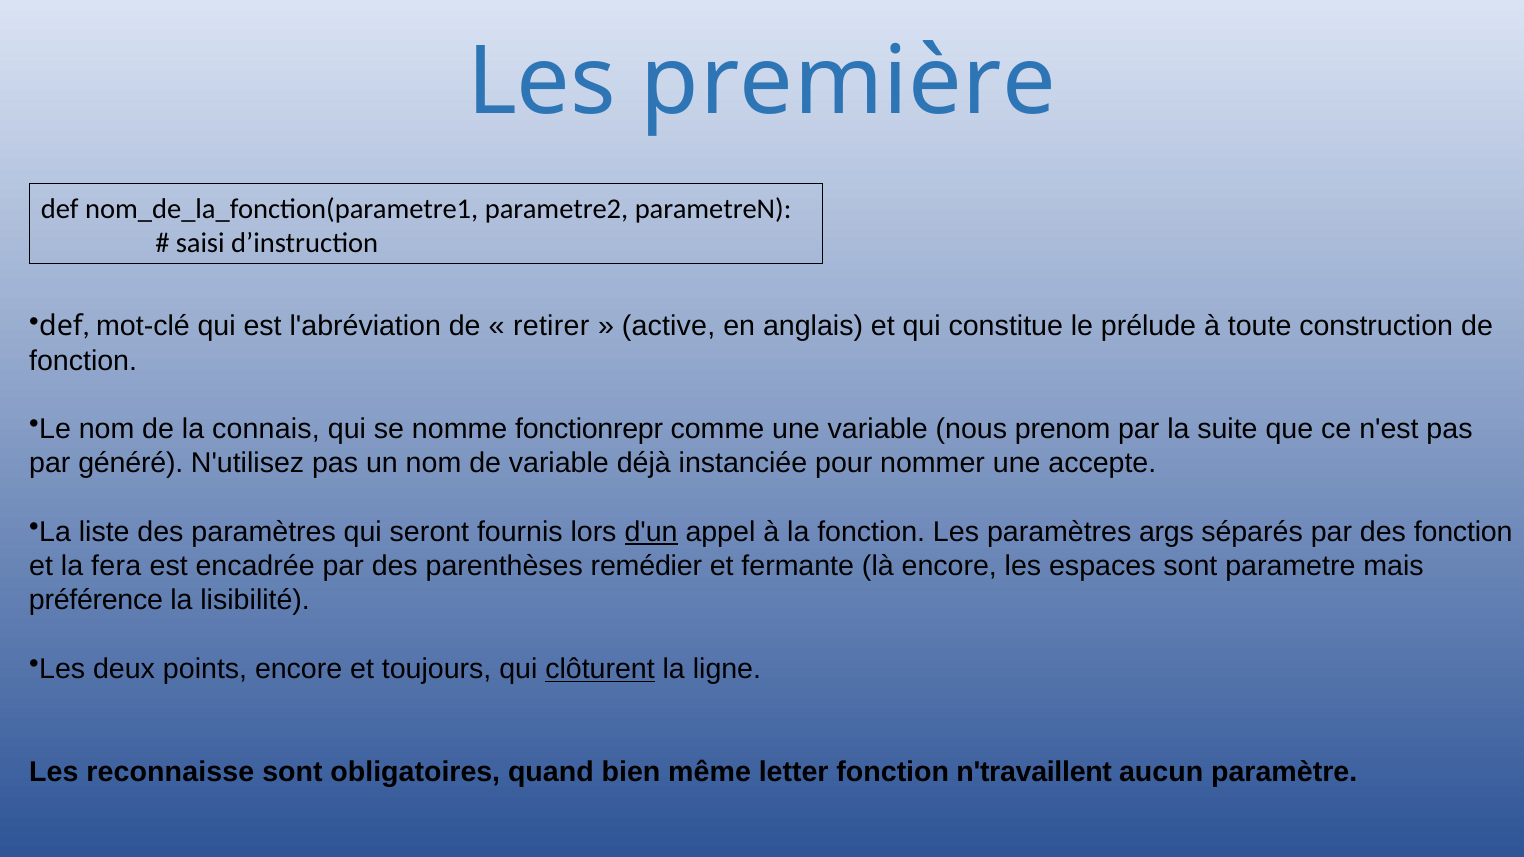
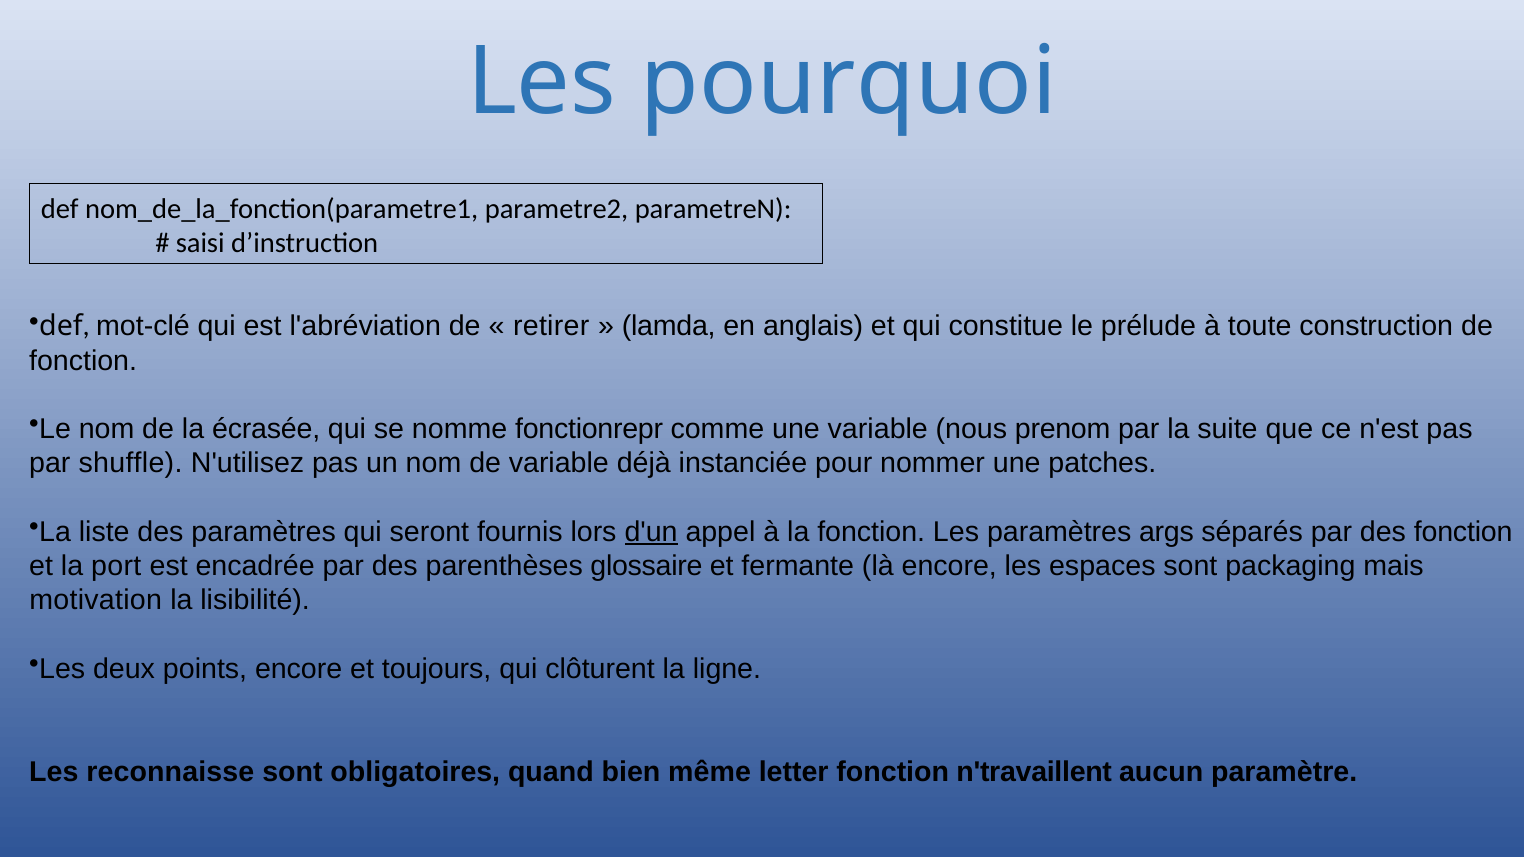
première: première -> pourquoi
active: active -> lamda
connais: connais -> écrasée
généré: généré -> shuffle
accepte: accepte -> patches
fera: fera -> port
remédier: remédier -> glossaire
parametre: parametre -> packaging
préférence: préférence -> motivation
clôturent underline: present -> none
